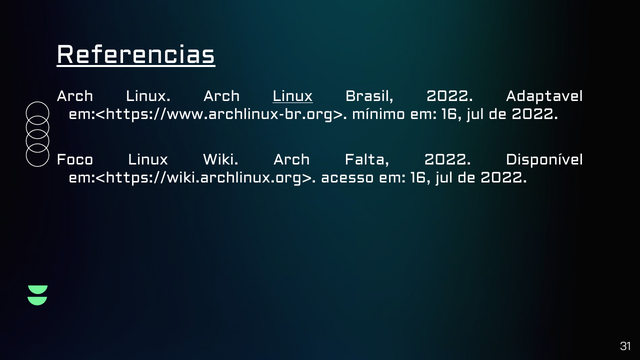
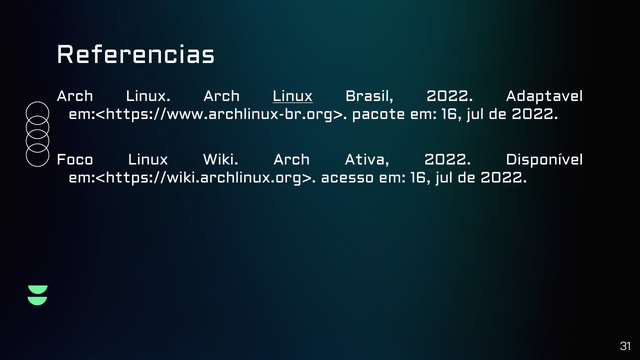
Referencias underline: present -> none
mínimo: mínimo -> pacote
Falta: Falta -> Ativa
